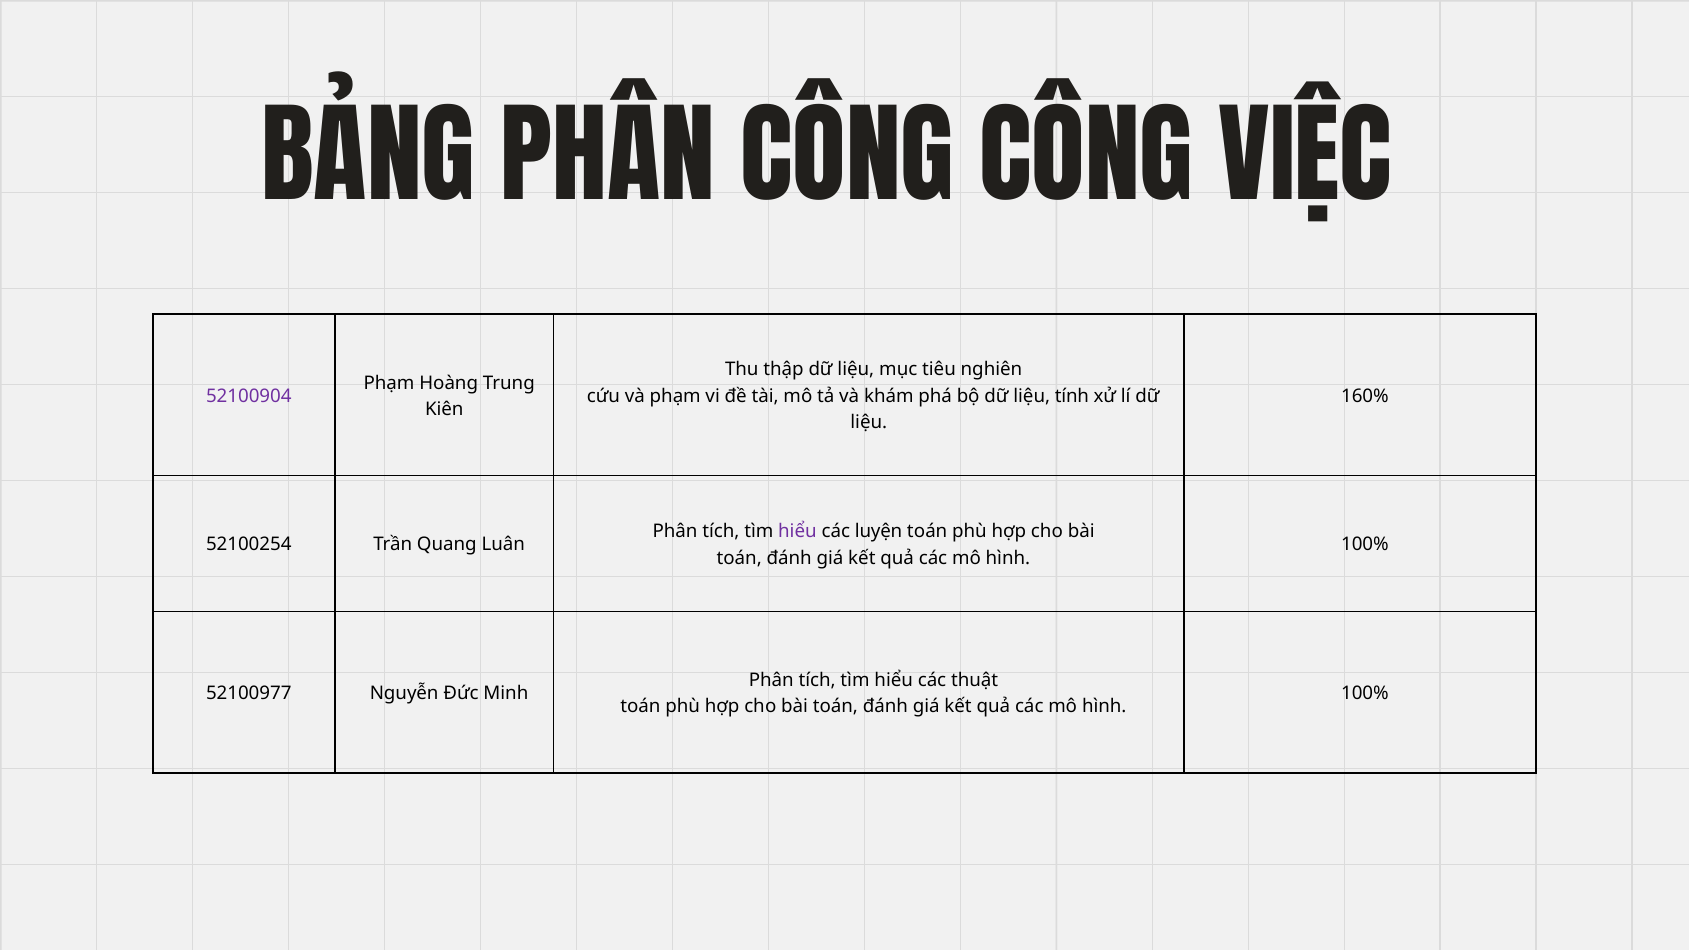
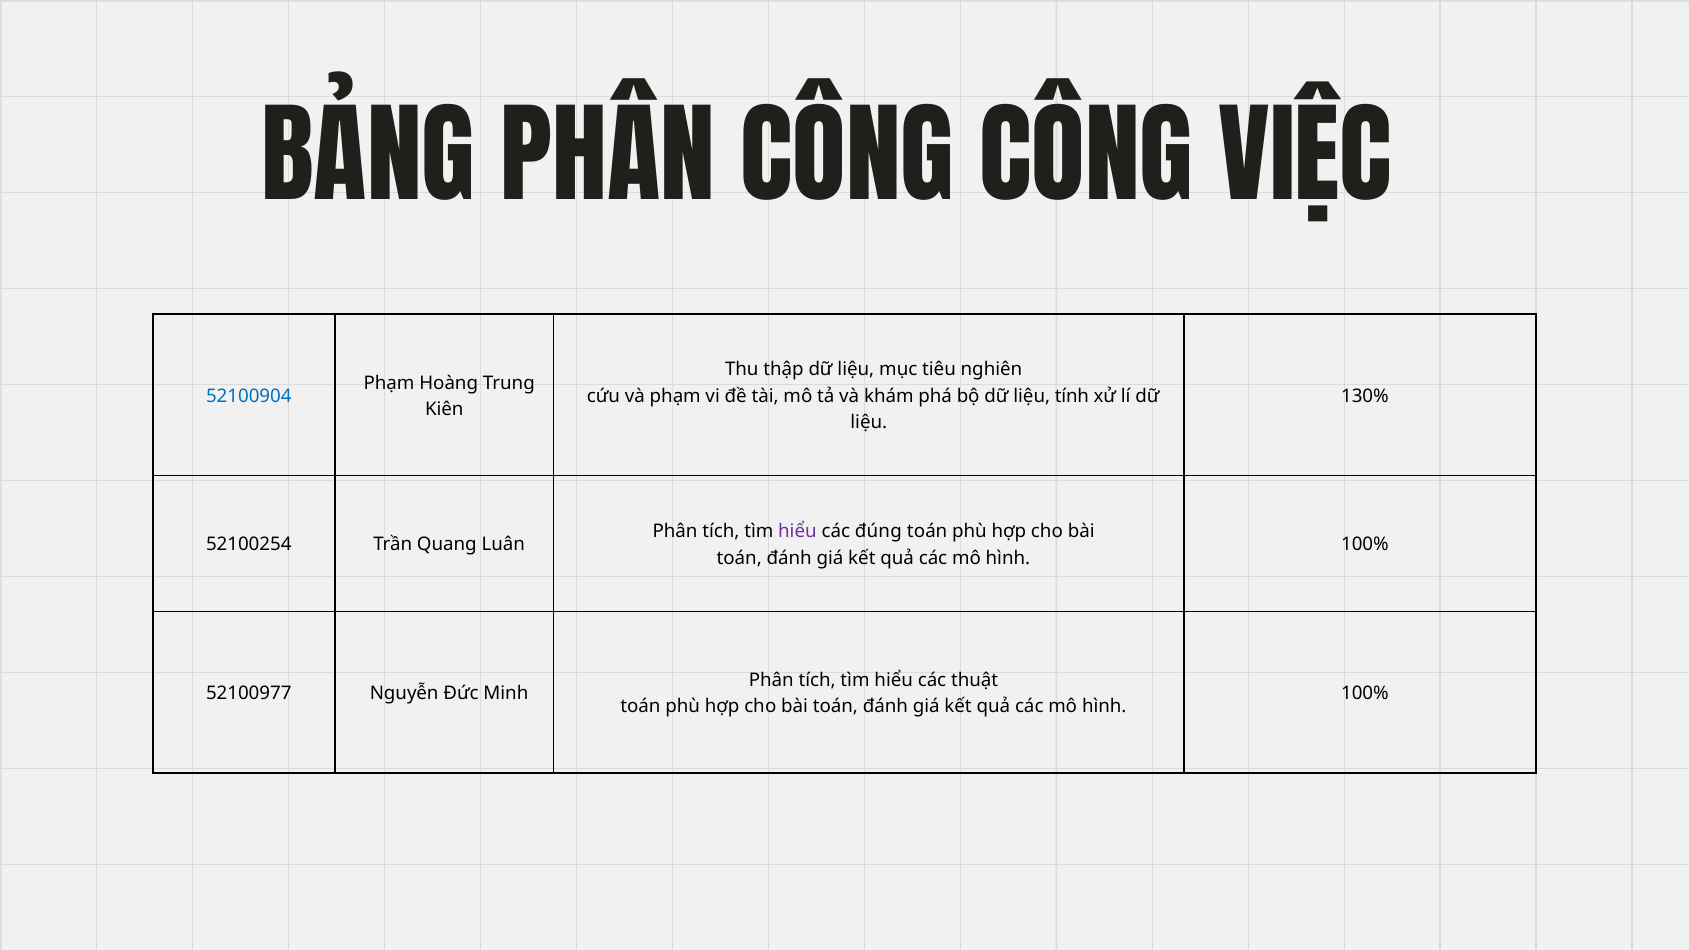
52100904 colour: purple -> blue
160%: 160% -> 130%
luyện: luyện -> đúng
